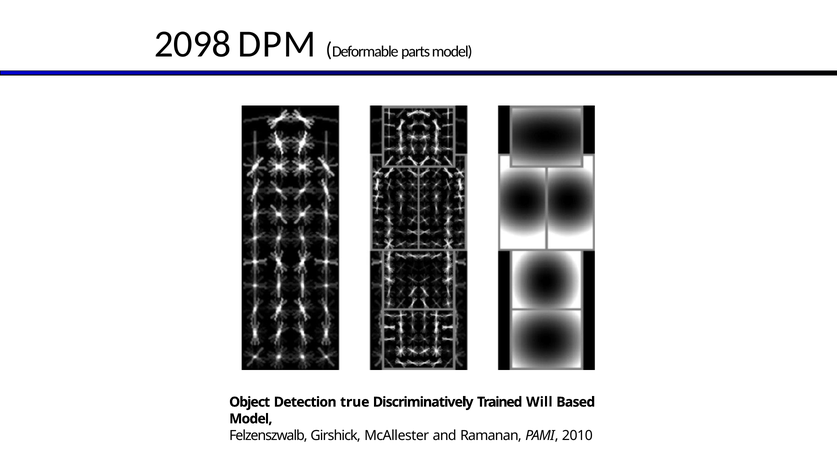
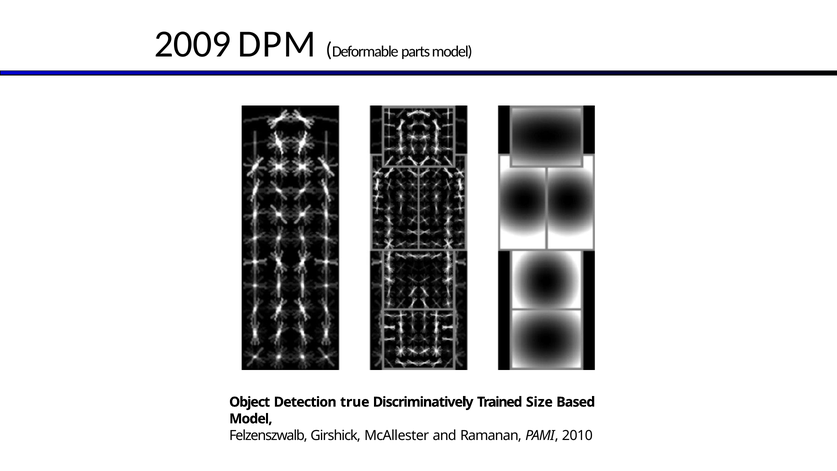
2098: 2098 -> 2009
Will: Will -> Size
